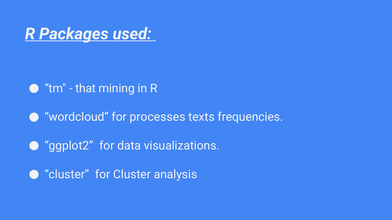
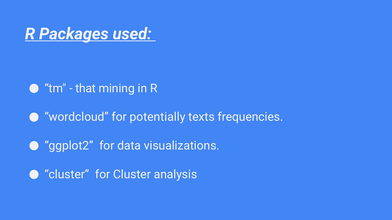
processes: processes -> potentially
